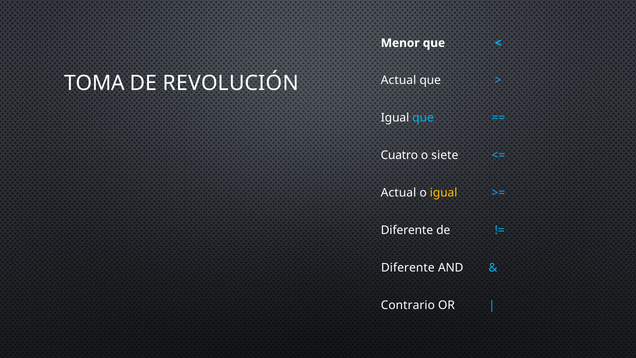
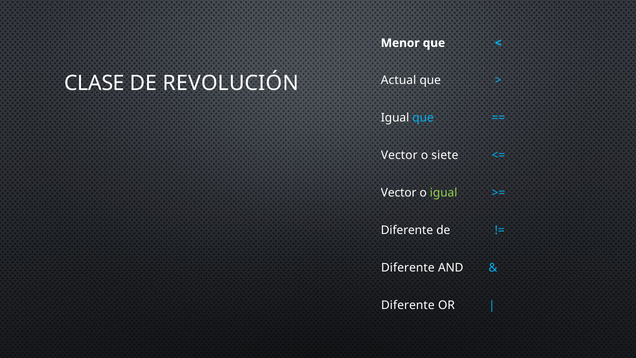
TOMA: TOMA -> CLASE
Cuatro at (399, 155): Cuatro -> Vector
Actual at (399, 193): Actual -> Vector
igual at (444, 193) colour: yellow -> light green
Contrario at (408, 305): Contrario -> Diferente
